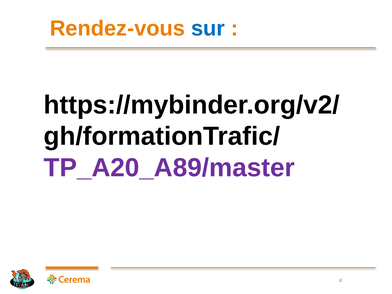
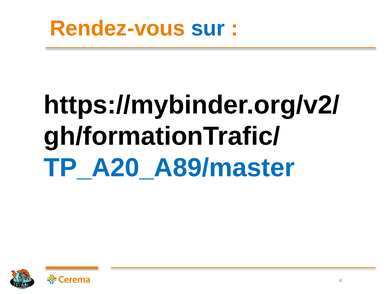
TP_A20_A89/master colour: purple -> blue
